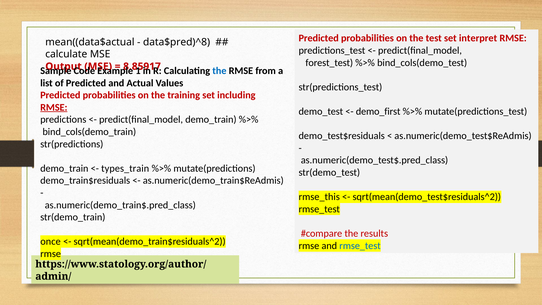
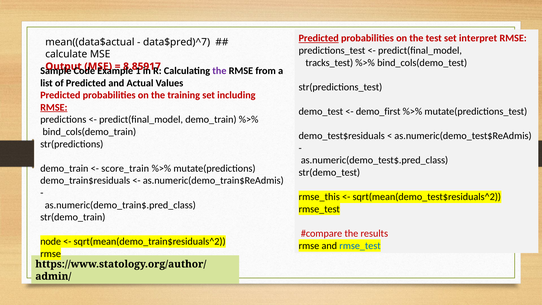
Predicted at (319, 38) underline: none -> present
data$pred)^8: data$pred)^8 -> data$pred)^7
forest_test: forest_test -> tracks_test
the at (219, 71) colour: blue -> purple
types_train: types_train -> score_train
once: once -> node
